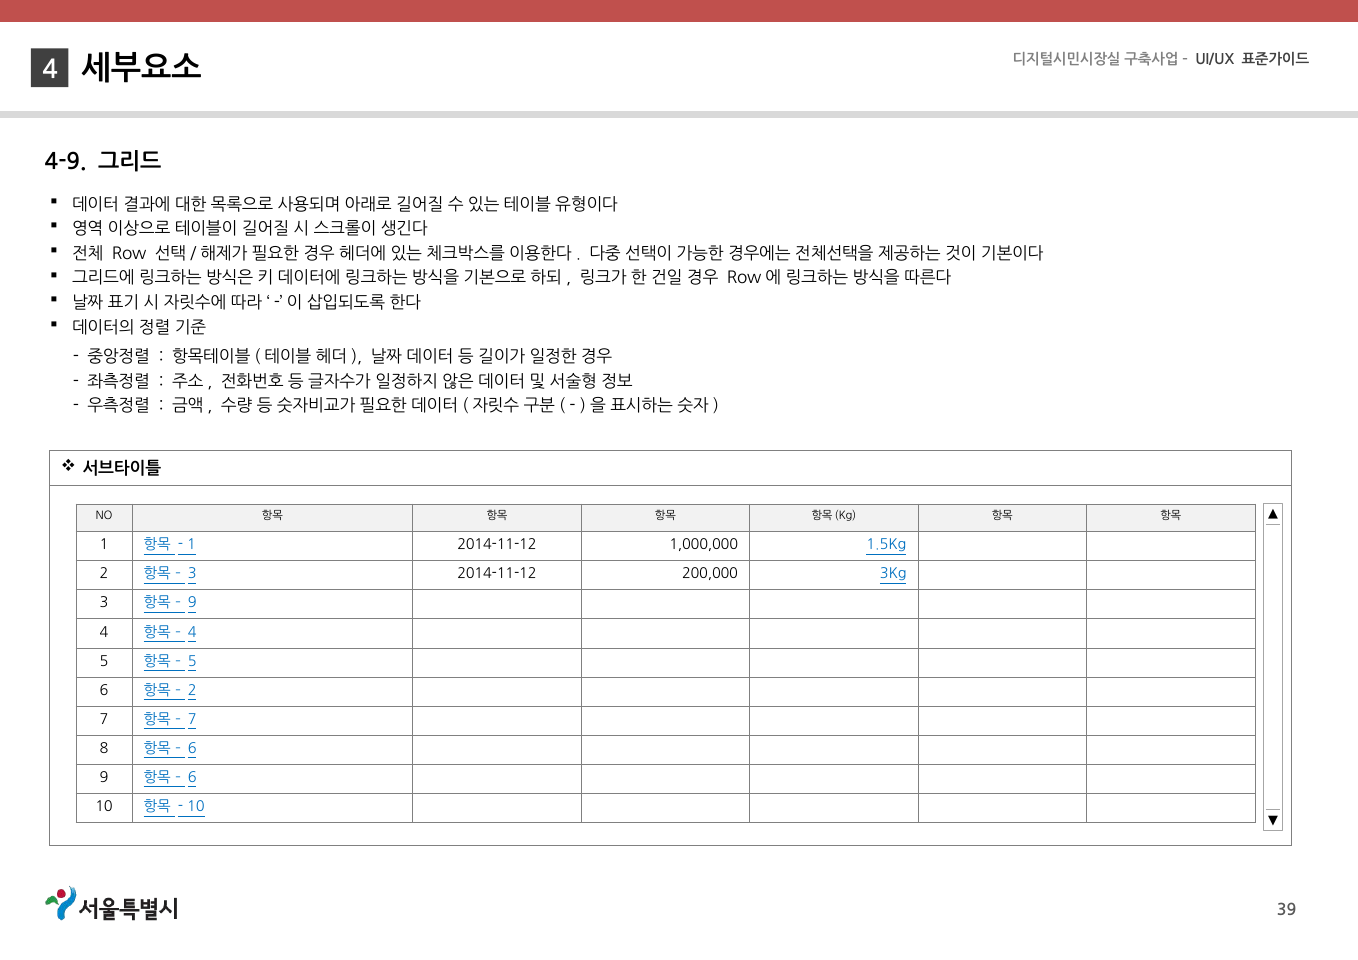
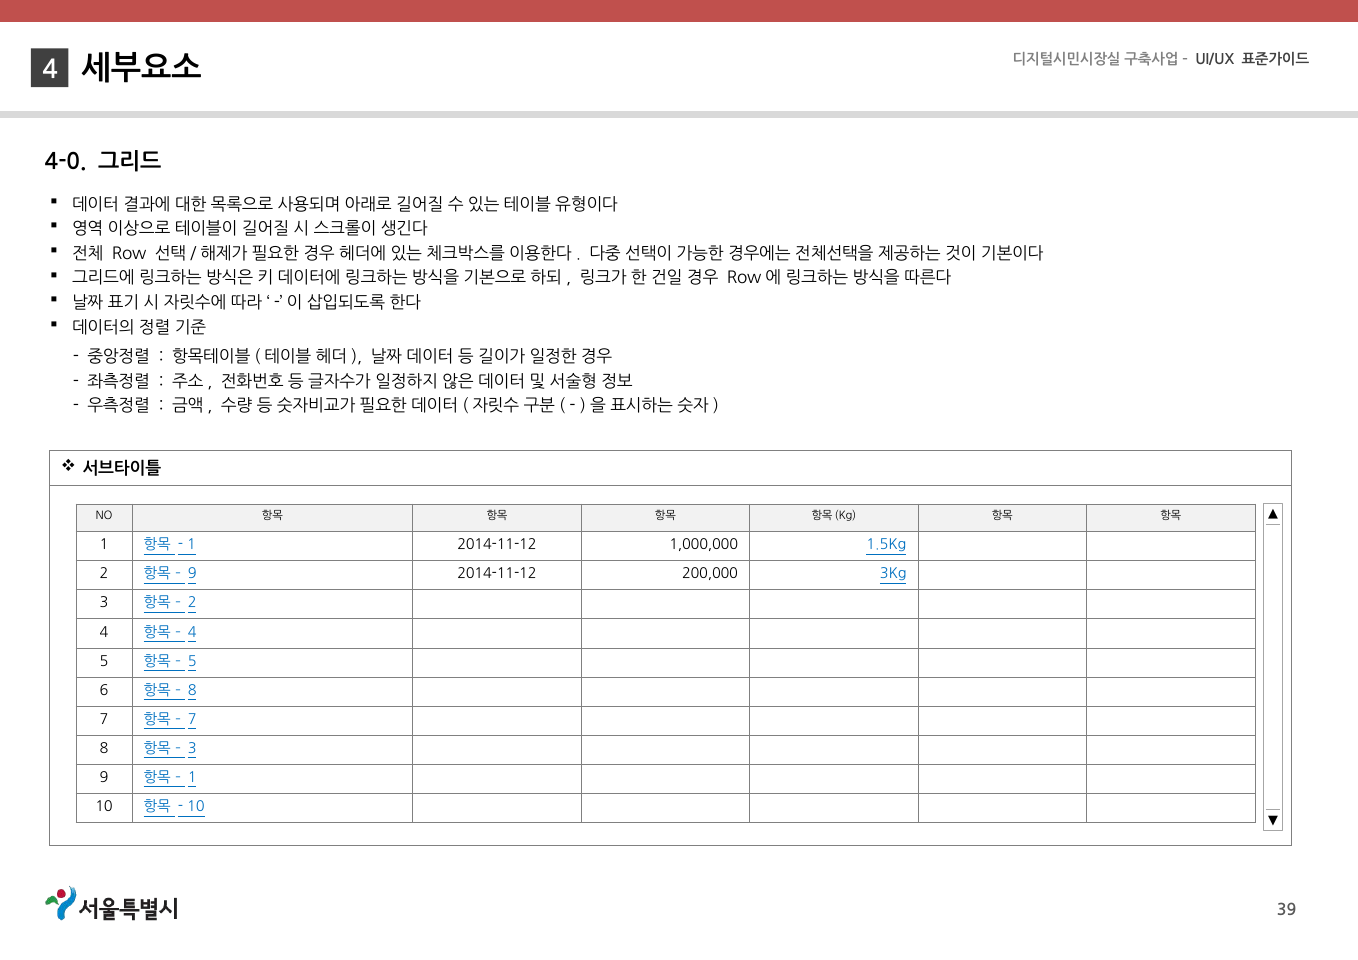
4-9: 4-9 -> 4-0
3 at (192, 574): 3 -> 9
9 at (192, 603): 9 -> 2
2 at (192, 691): 2 -> 8
6 at (192, 749): 6 -> 3
6 at (192, 778): 6 -> 1
